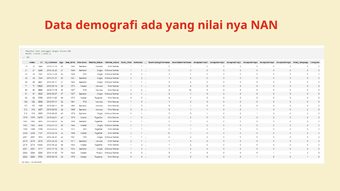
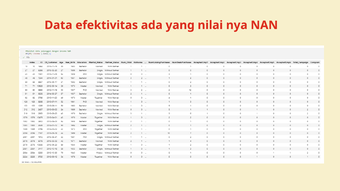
demografi: demografi -> efektivitas
